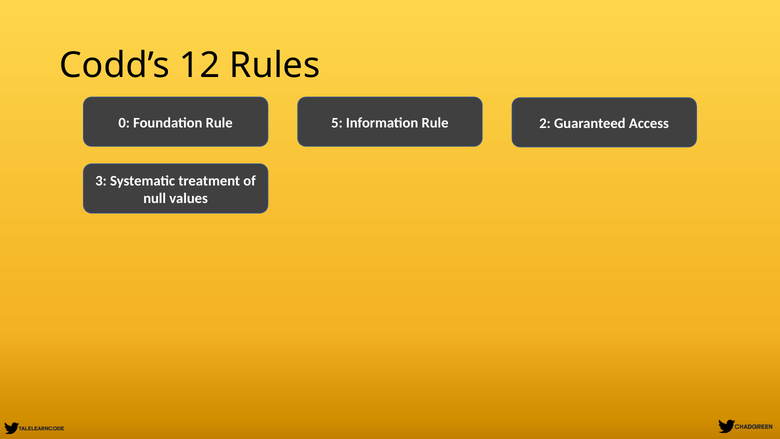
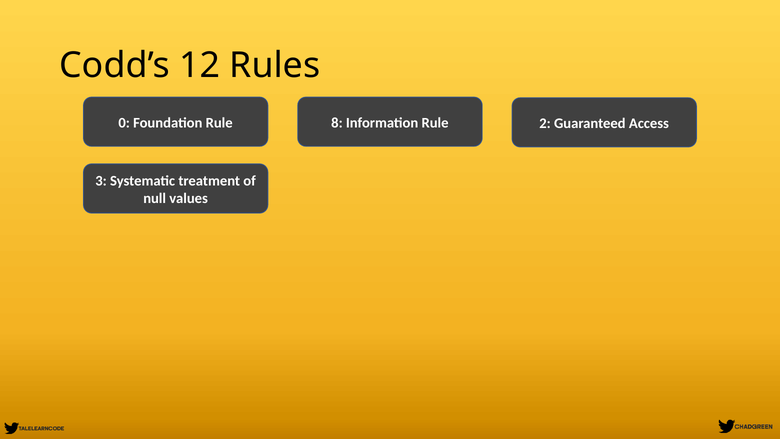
5: 5 -> 8
